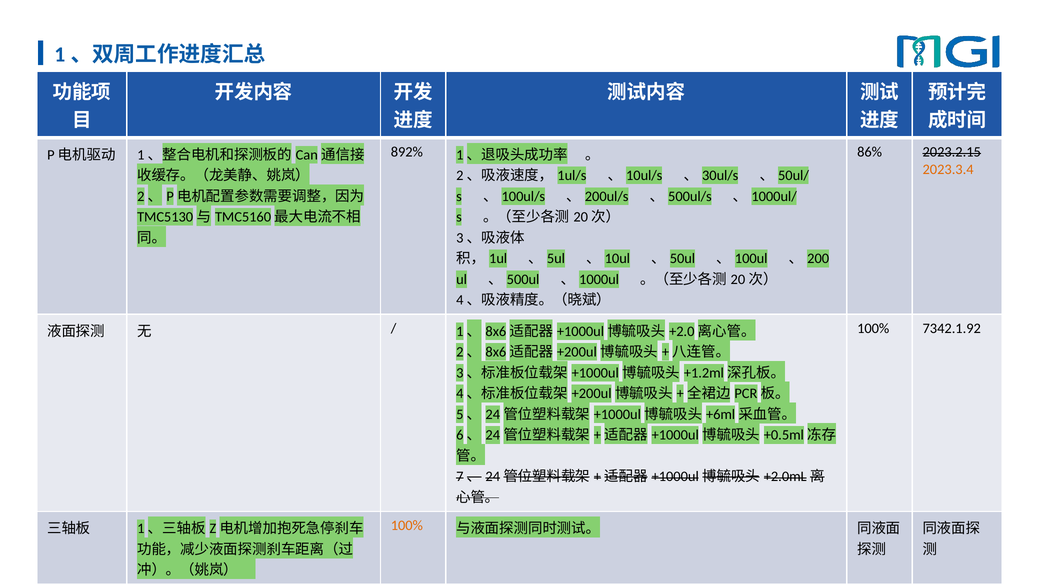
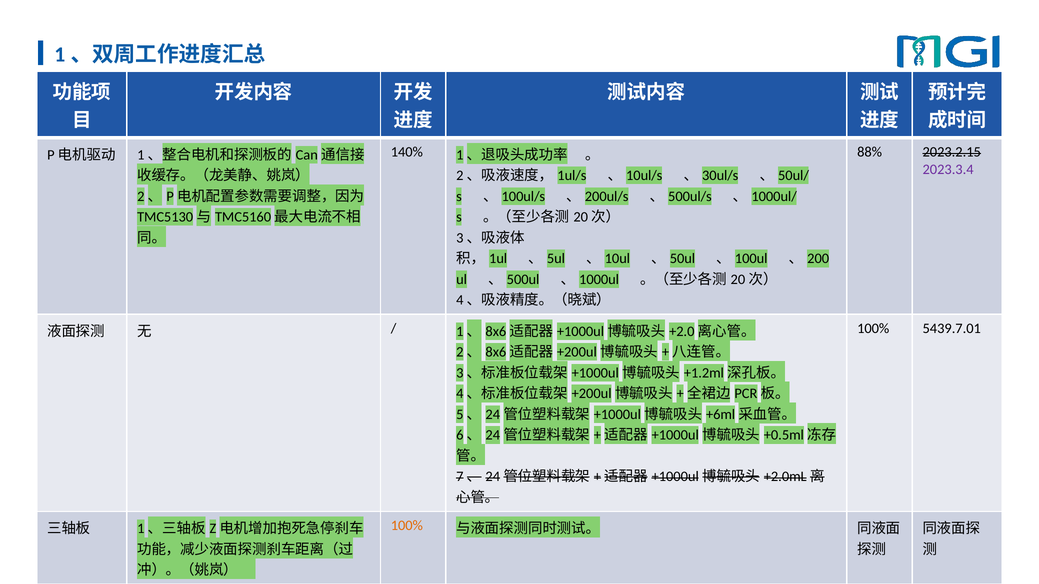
892%: 892% -> 140%
86%: 86% -> 88%
2023.3.4 colour: orange -> purple
7342.1.92: 7342.1.92 -> 5439.7.01
